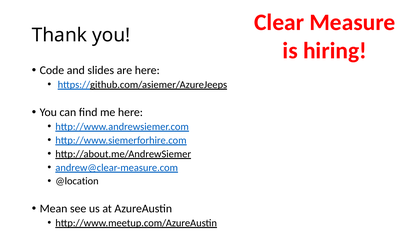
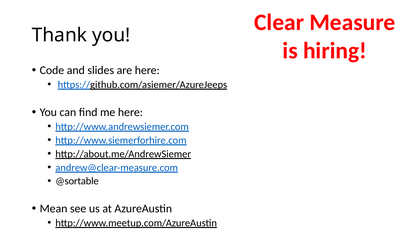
@location: @location -> @sortable
